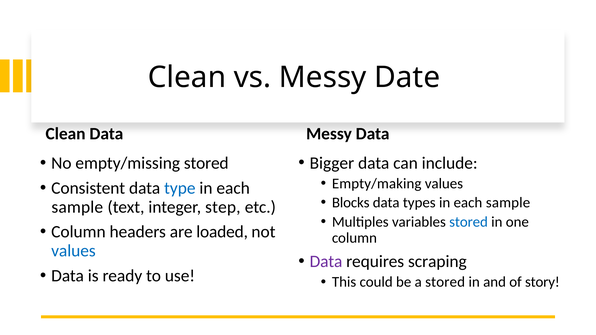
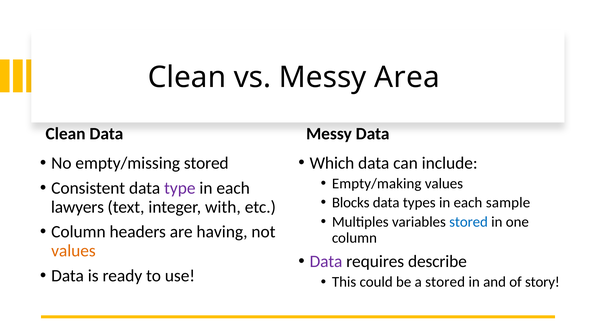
Date: Date -> Area
Bigger: Bigger -> Which
type colour: blue -> purple
sample at (77, 207): sample -> lawyers
step: step -> with
loaded: loaded -> having
values at (73, 251) colour: blue -> orange
scraping: scraping -> describe
